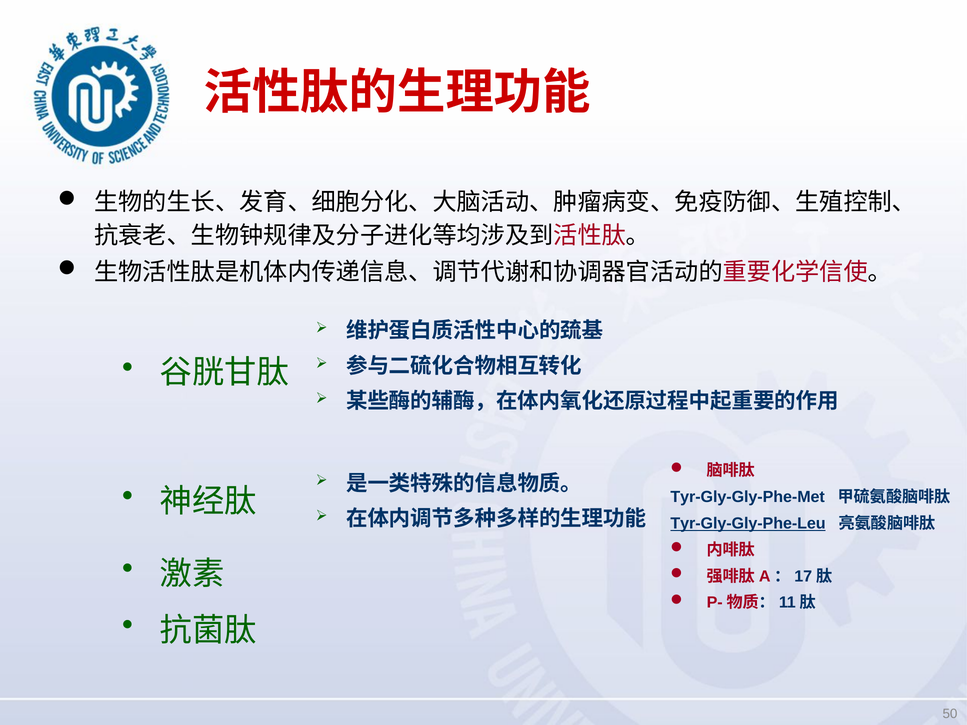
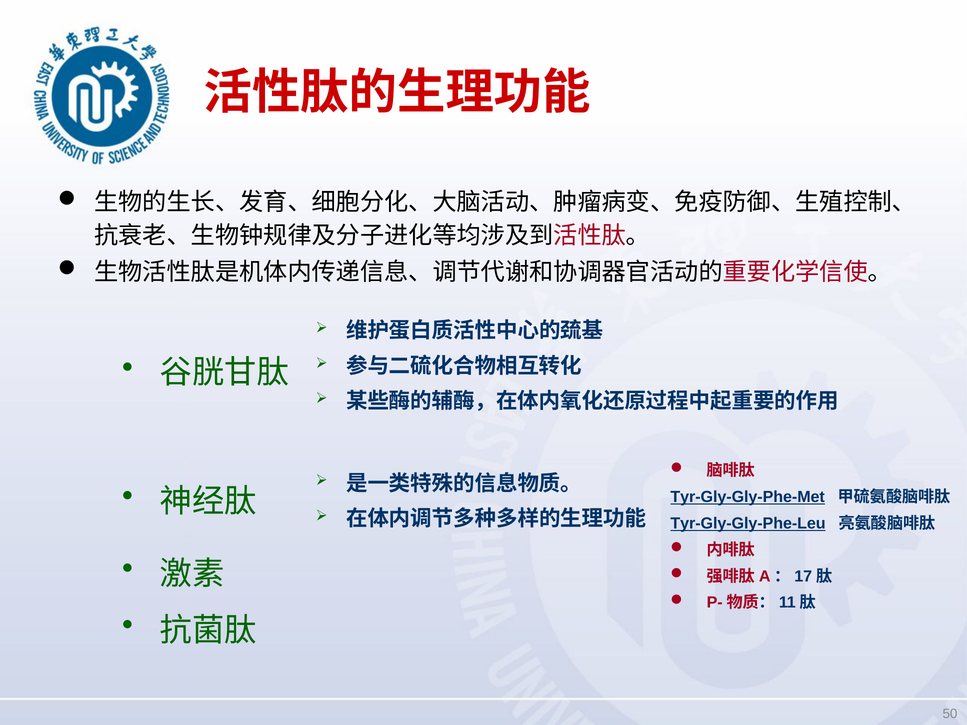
Tyr-Gly-Gly-Phe-Met underline: none -> present
